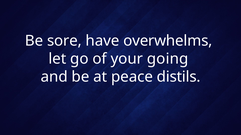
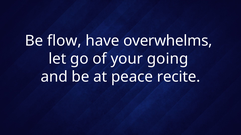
sore: sore -> flow
distils: distils -> recite
